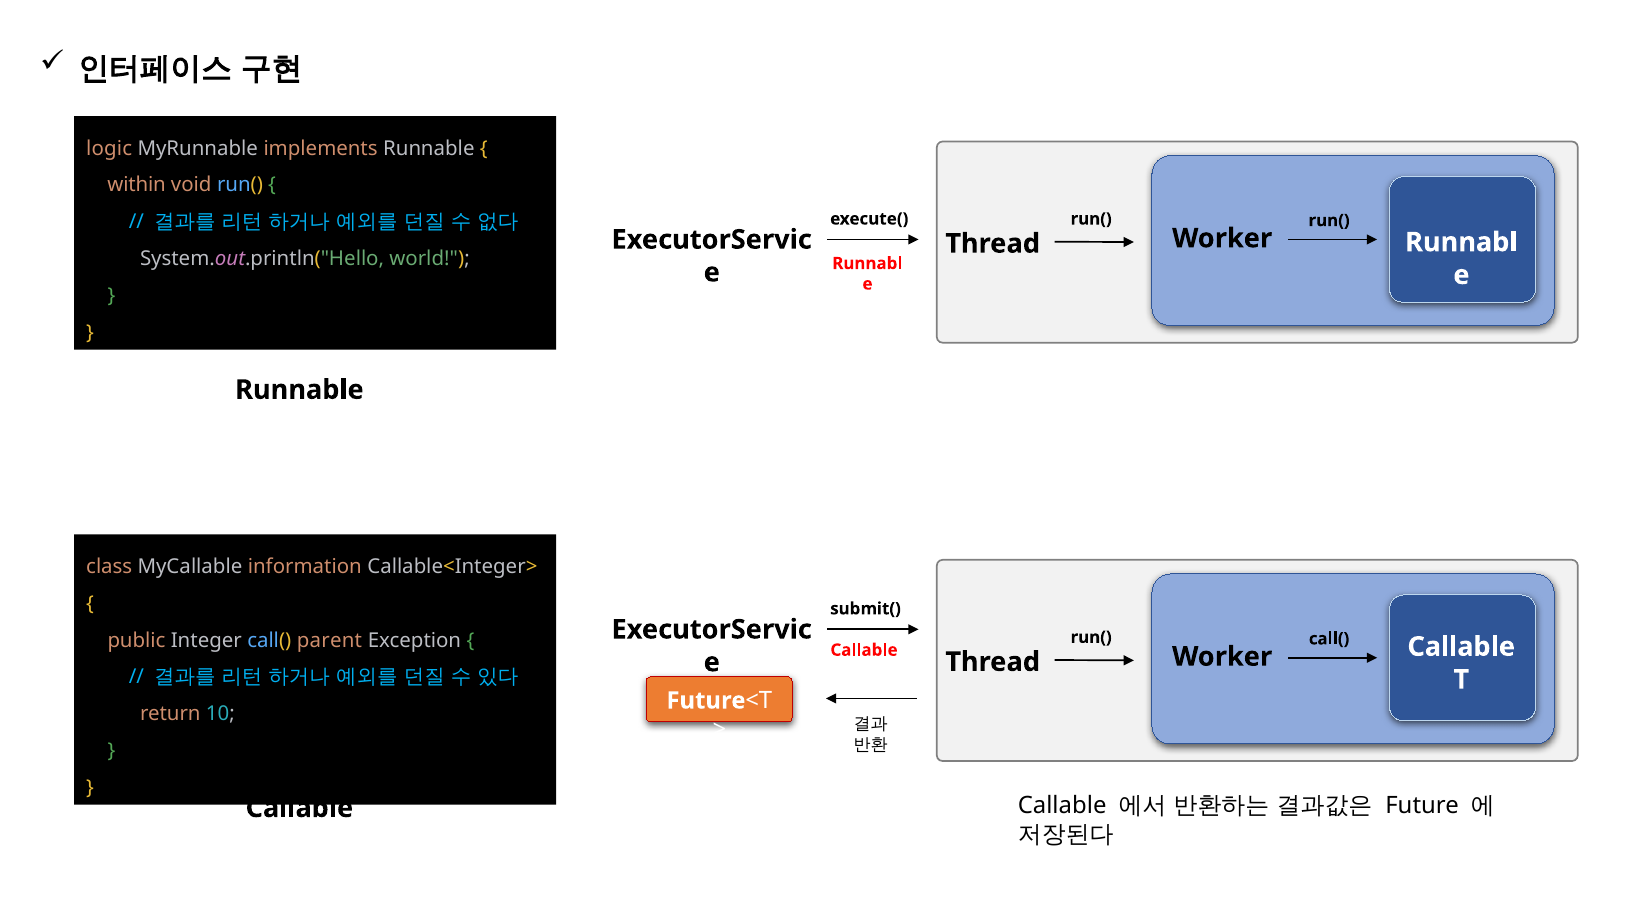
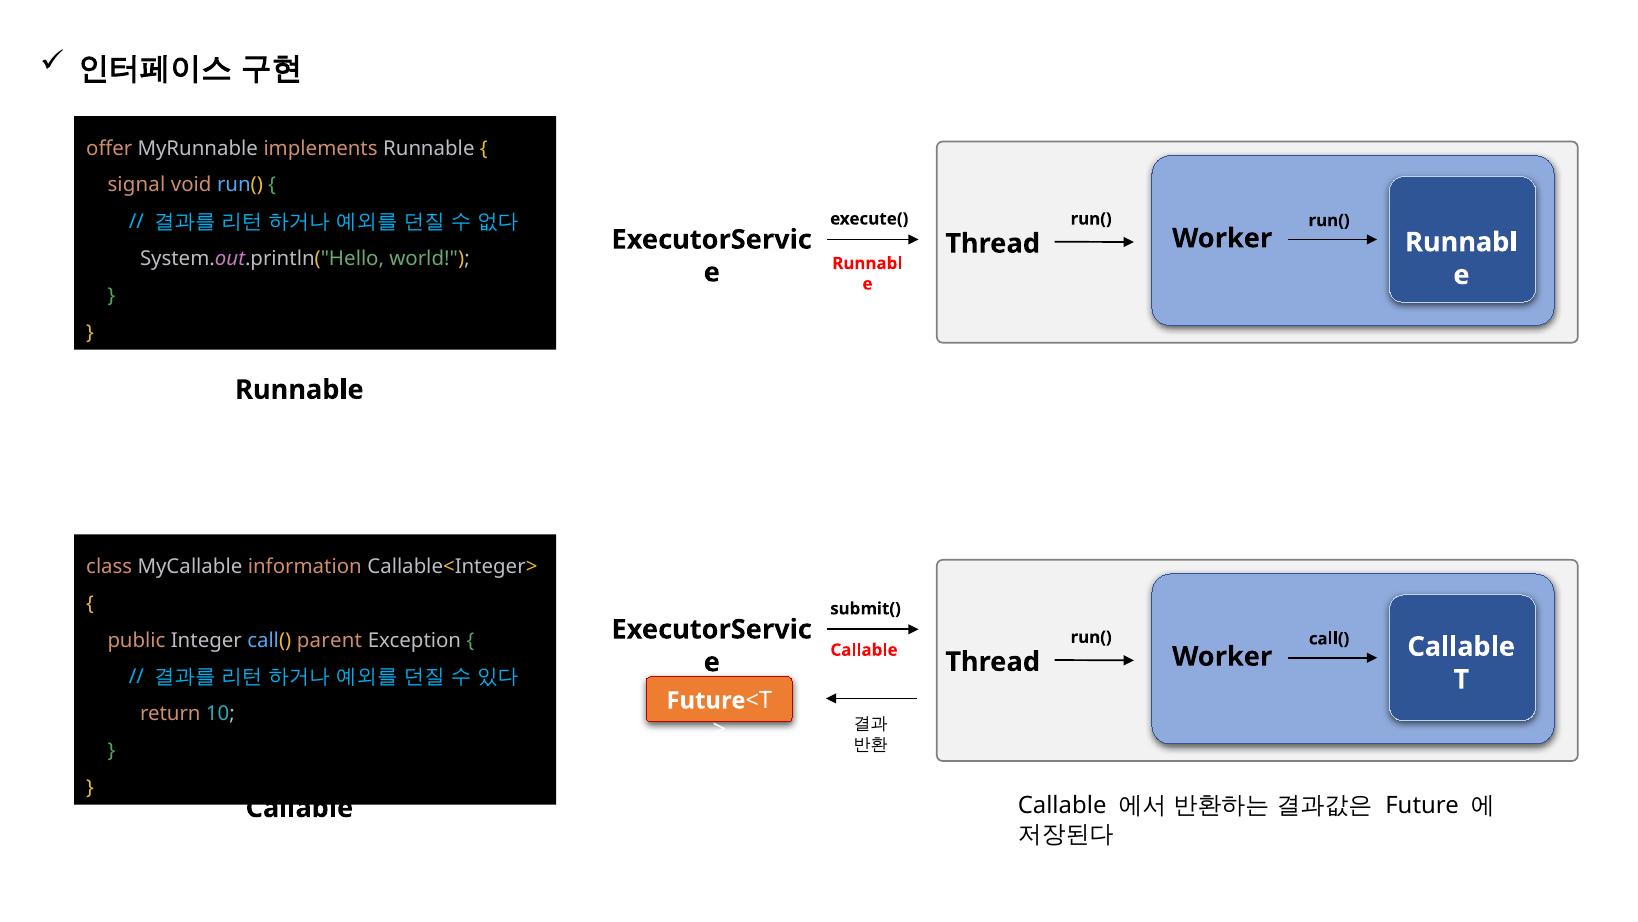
logic: logic -> offer
within: within -> signal
